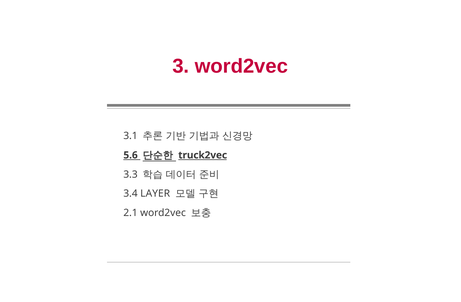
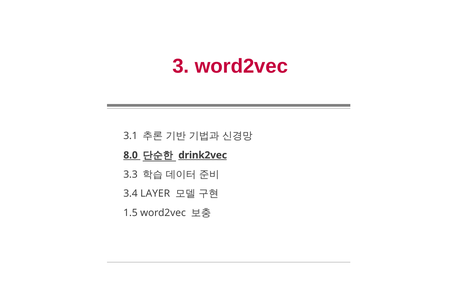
5.6: 5.6 -> 8.0
truck2vec: truck2vec -> drink2vec
2.1: 2.1 -> 1.5
